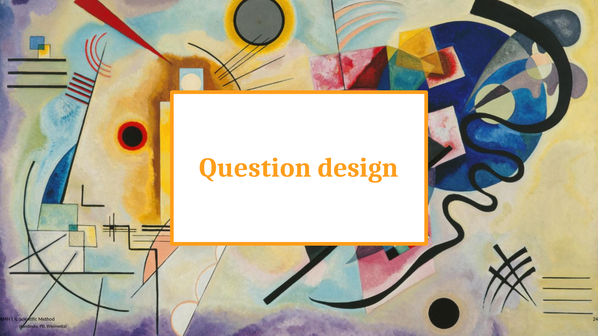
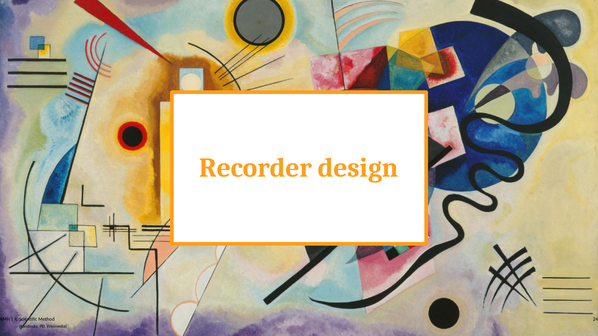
Question: Question -> Recorder
